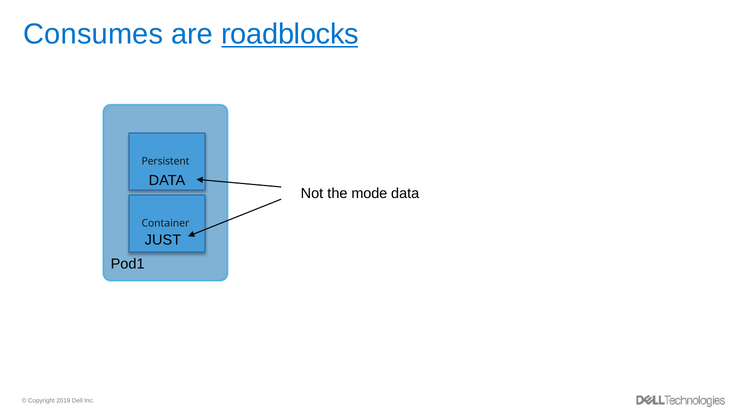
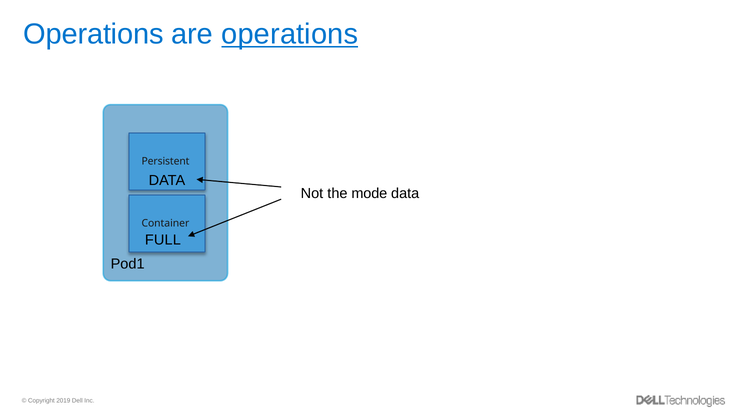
Consumes at (93, 34): Consumes -> Operations
are roadblocks: roadblocks -> operations
JUST: JUST -> FULL
